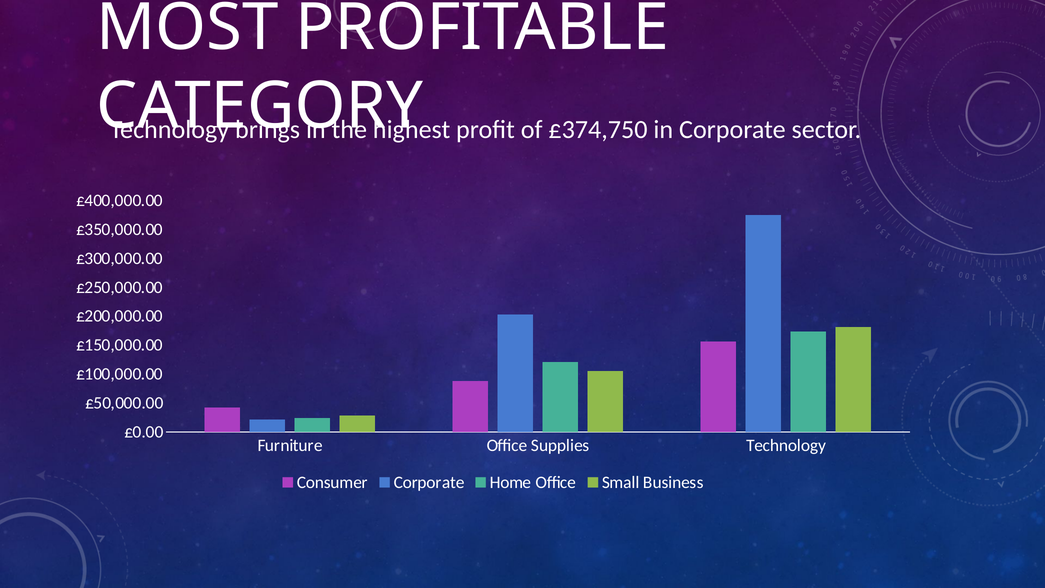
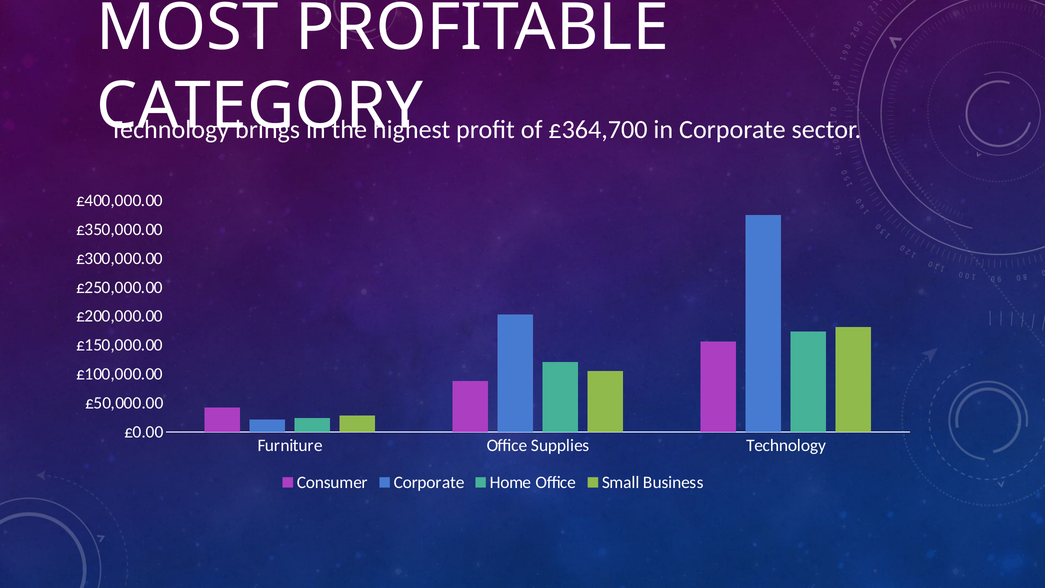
£374,750: £374,750 -> £364,700
